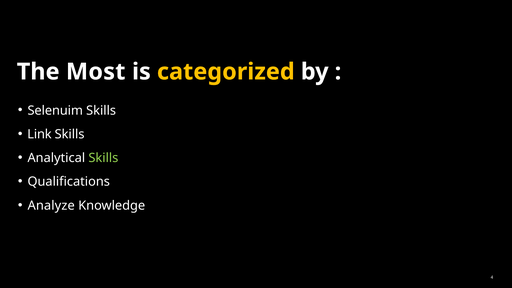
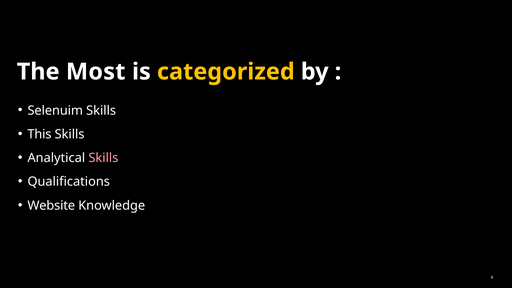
Link: Link -> This
Skills at (103, 158) colour: light green -> pink
Analyze: Analyze -> Website
